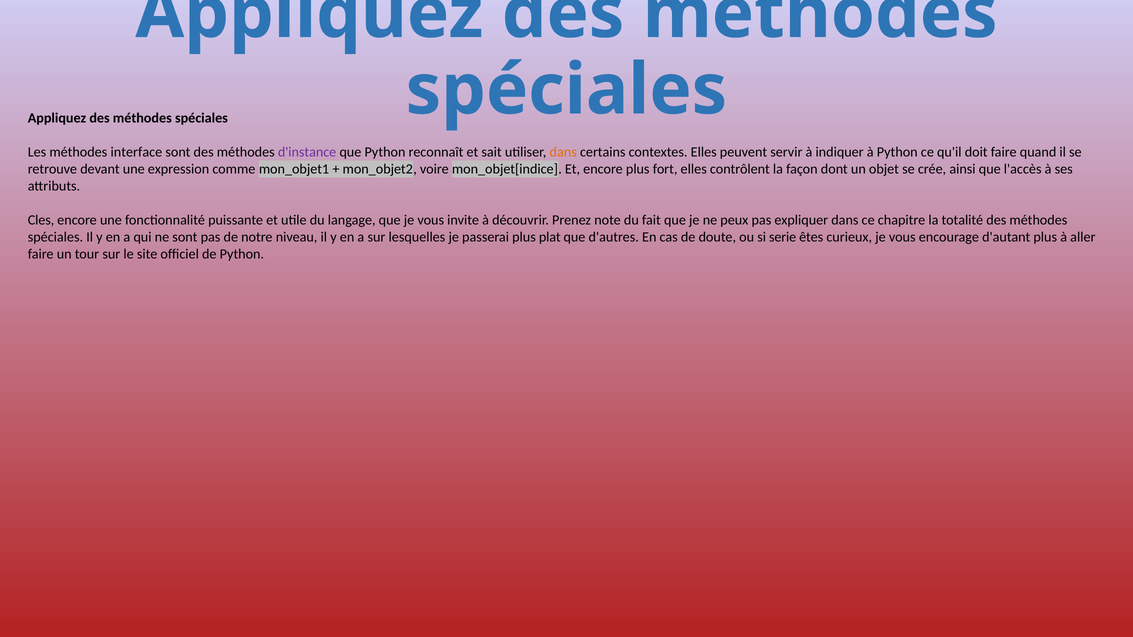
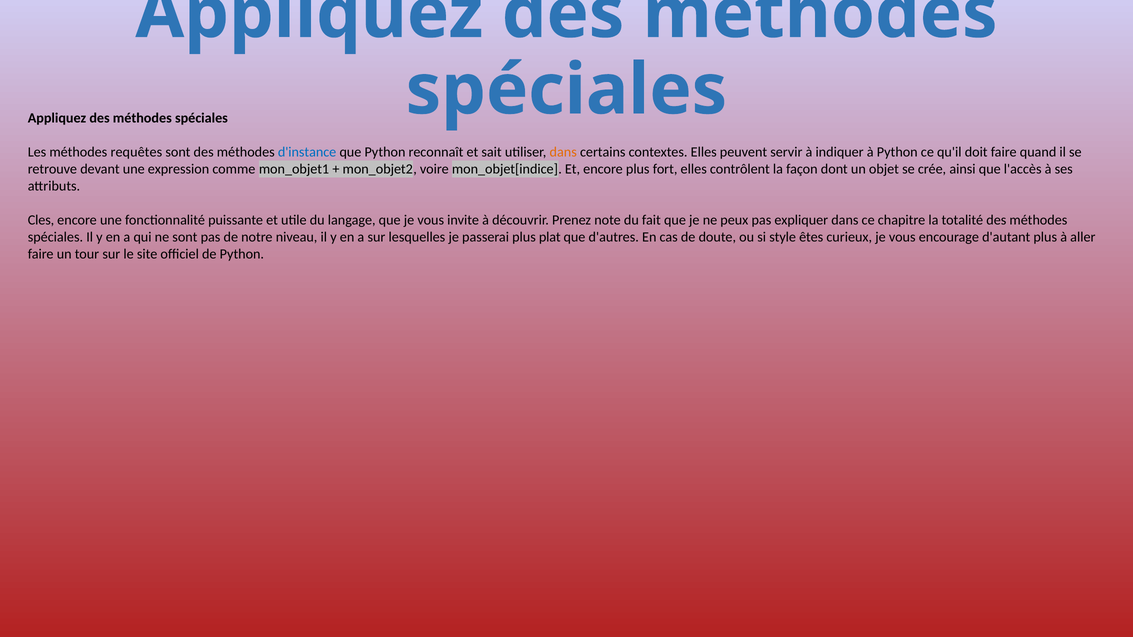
interface: interface -> requêtes
d'instance colour: purple -> blue
serie: serie -> style
